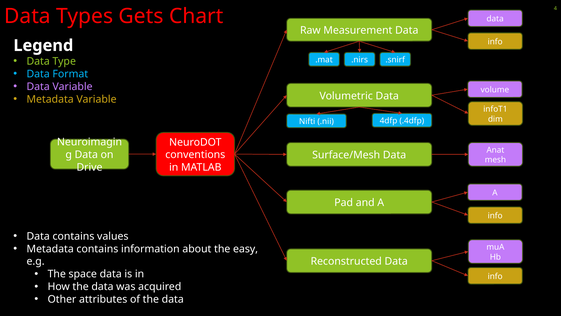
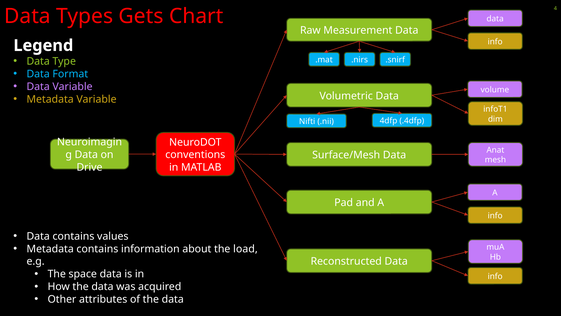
easy: easy -> load
